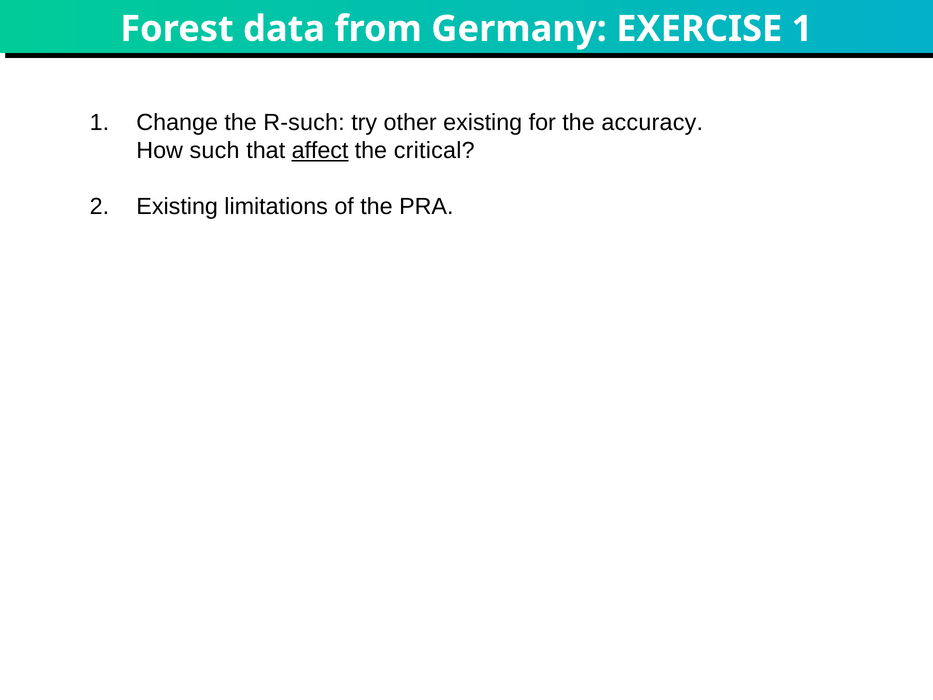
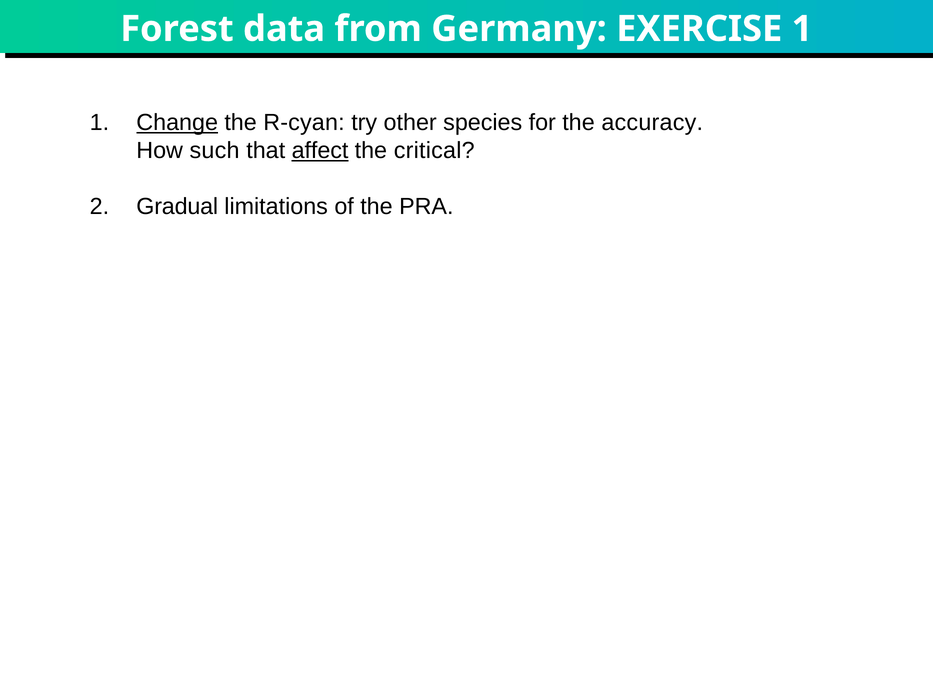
Change underline: none -> present
R-such: R-such -> R-cyan
other existing: existing -> species
Existing at (177, 207): Existing -> Gradual
